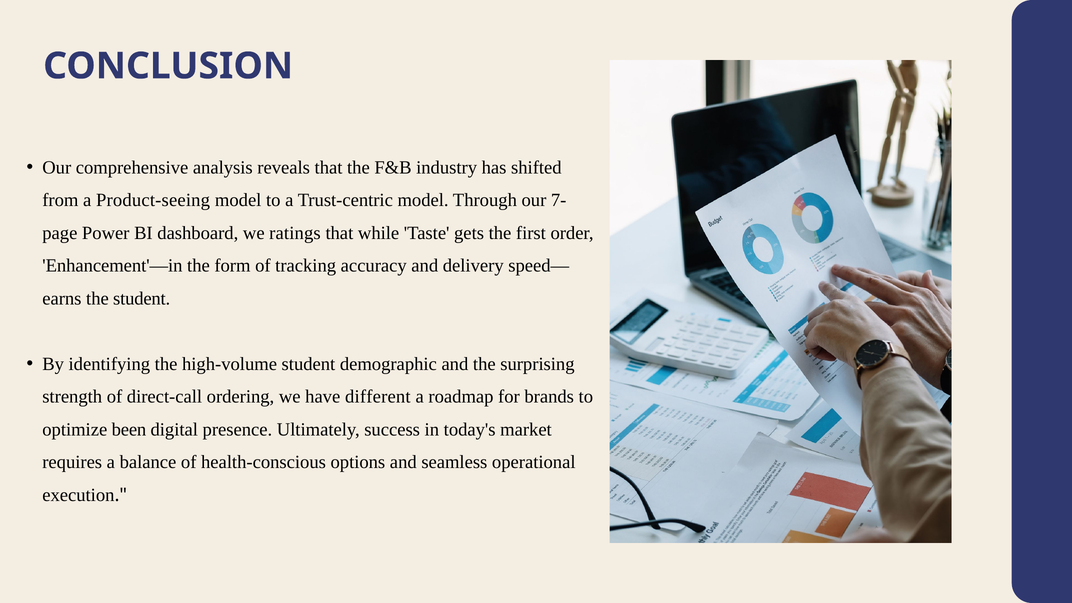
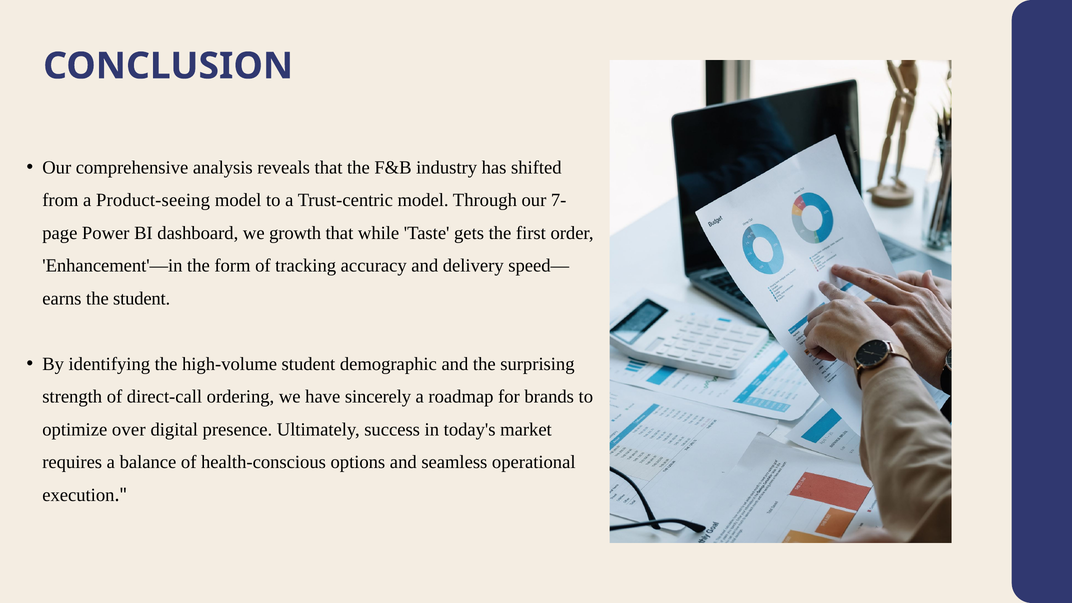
ratings: ratings -> growth
different: different -> sincerely
been: been -> over
